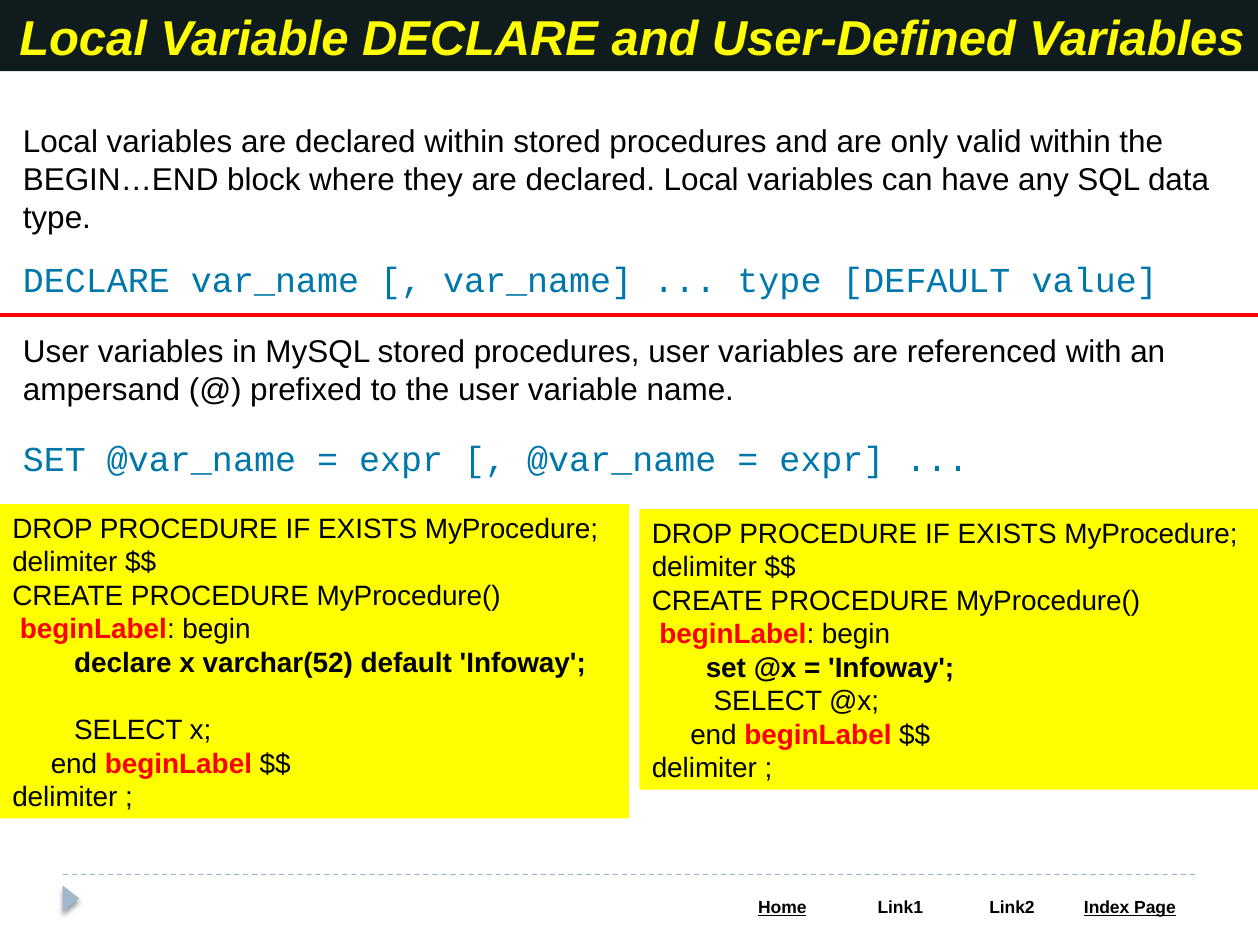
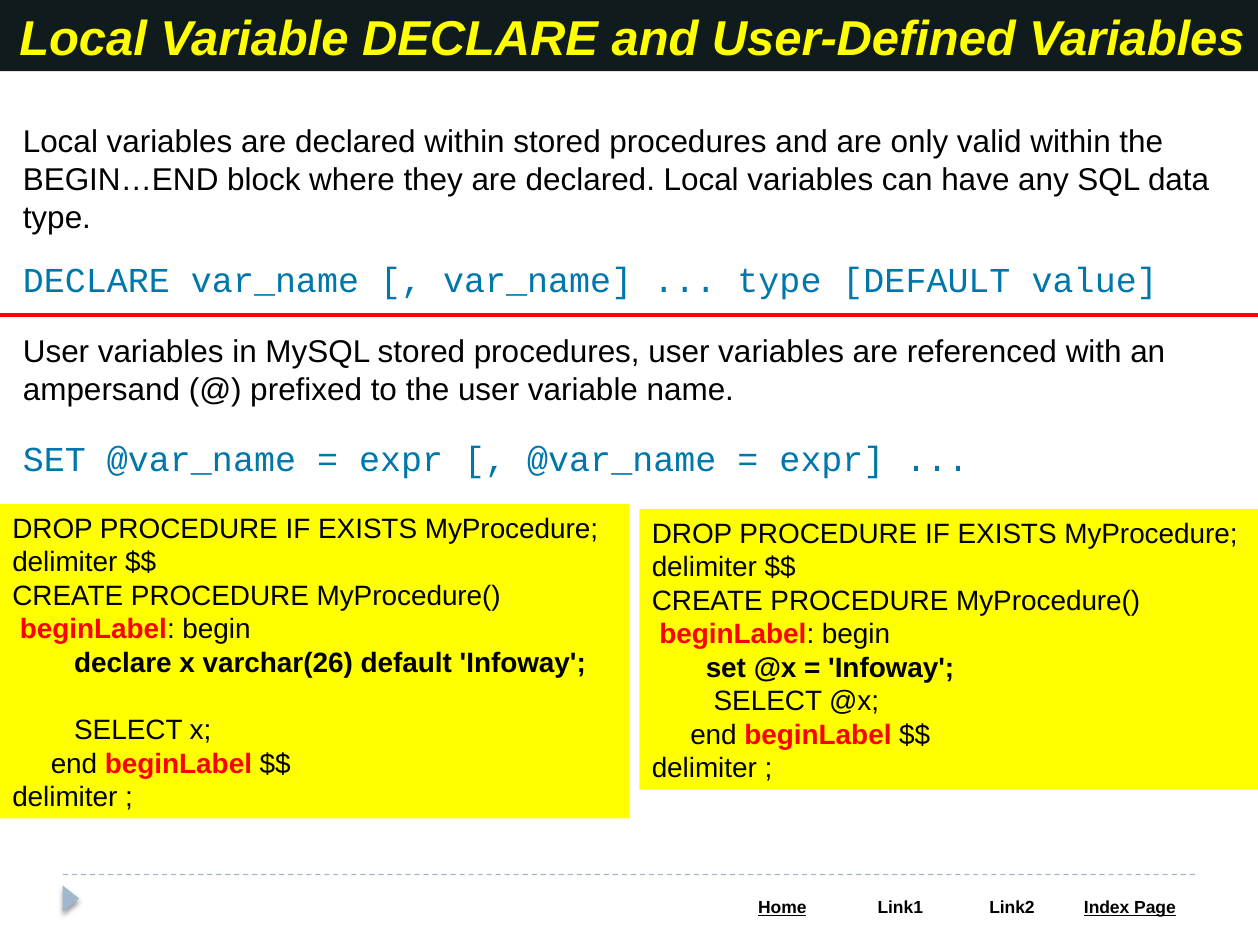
varchar(52: varchar(52 -> varchar(26
